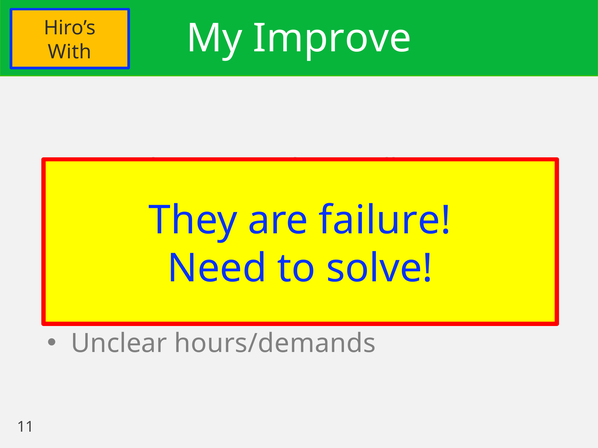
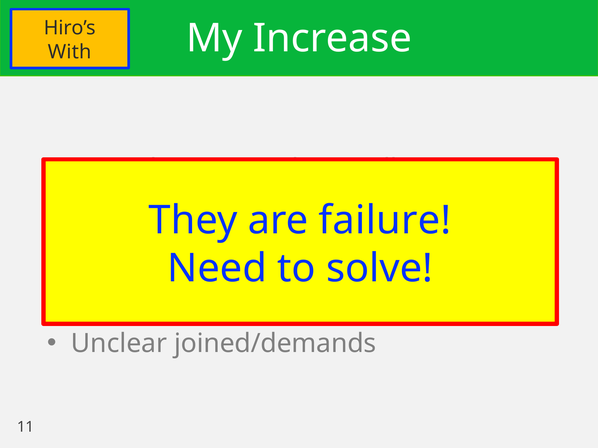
Improve: Improve -> Increase
hours/demands: hours/demands -> joined/demands
